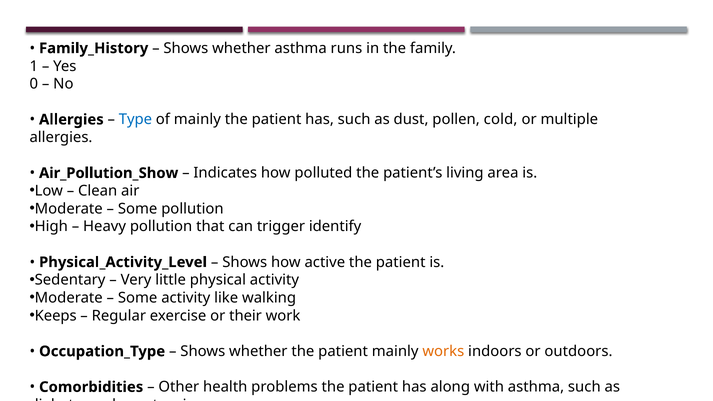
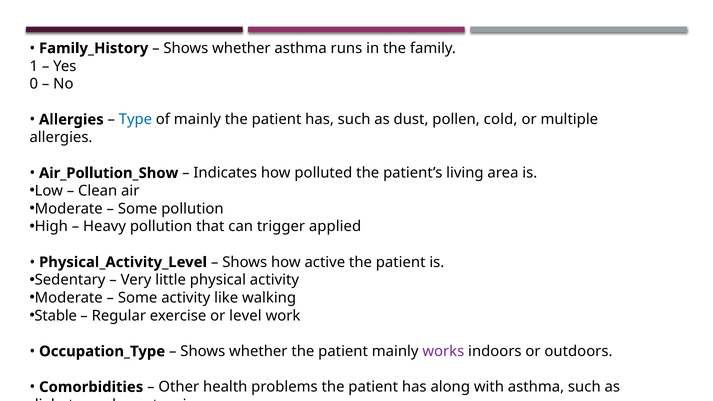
identify: identify -> applied
Keeps: Keeps -> Stable
their: their -> level
works colour: orange -> purple
